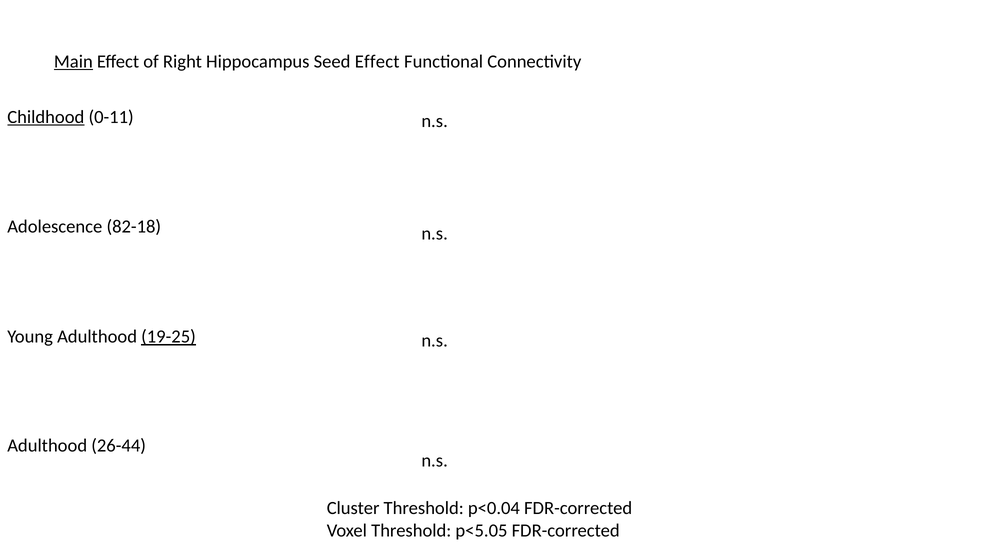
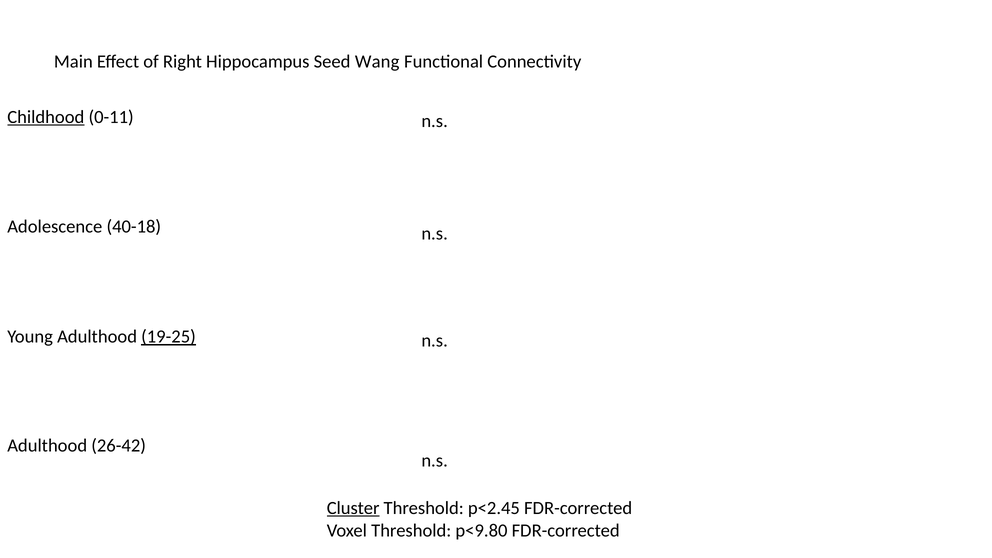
Main underline: present -> none
Seed Effect: Effect -> Wang
82-18: 82-18 -> 40-18
26-44: 26-44 -> 26-42
Cluster underline: none -> present
p<0.04: p<0.04 -> p<2.45
p<5.05: p<5.05 -> p<9.80
